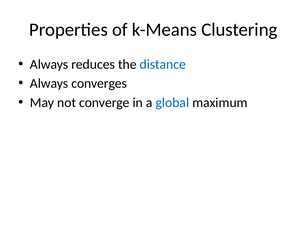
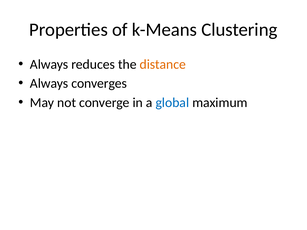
distance colour: blue -> orange
